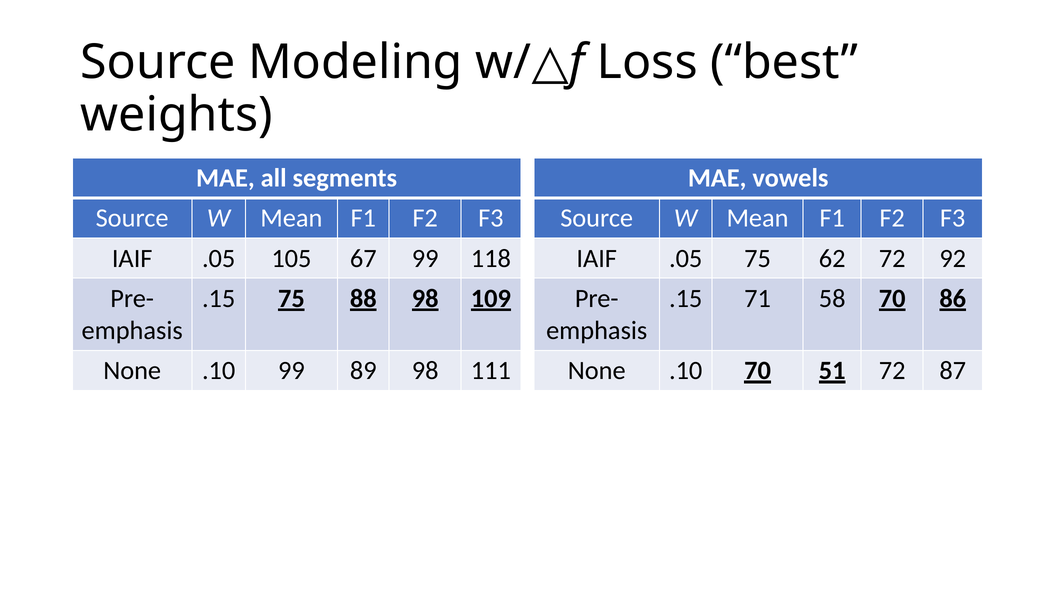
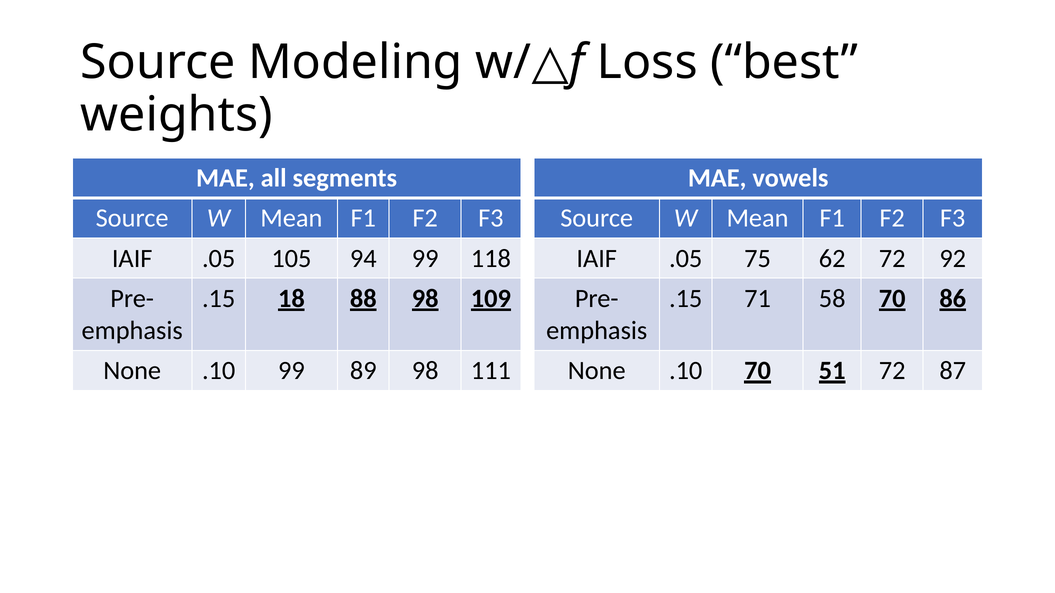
67: 67 -> 94
.15 75: 75 -> 18
